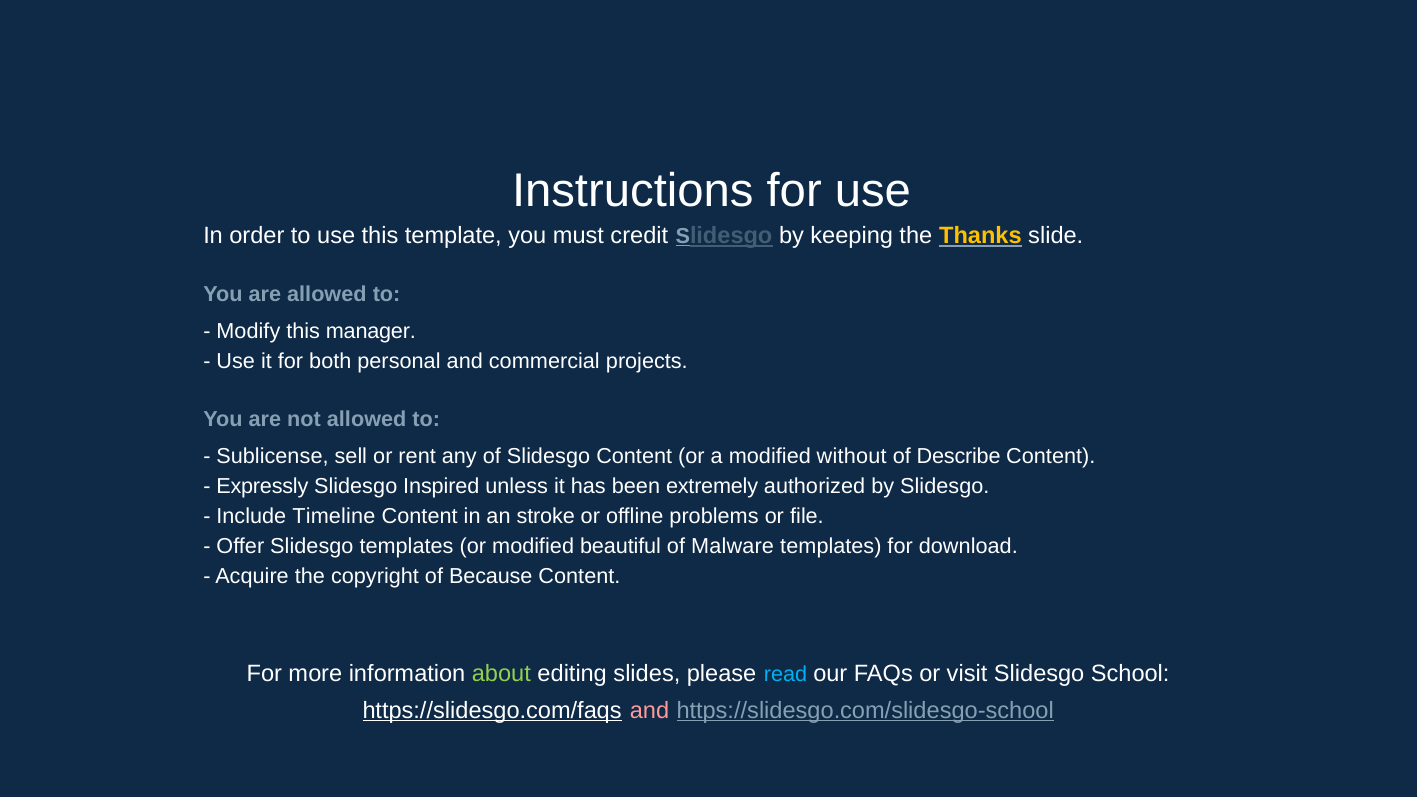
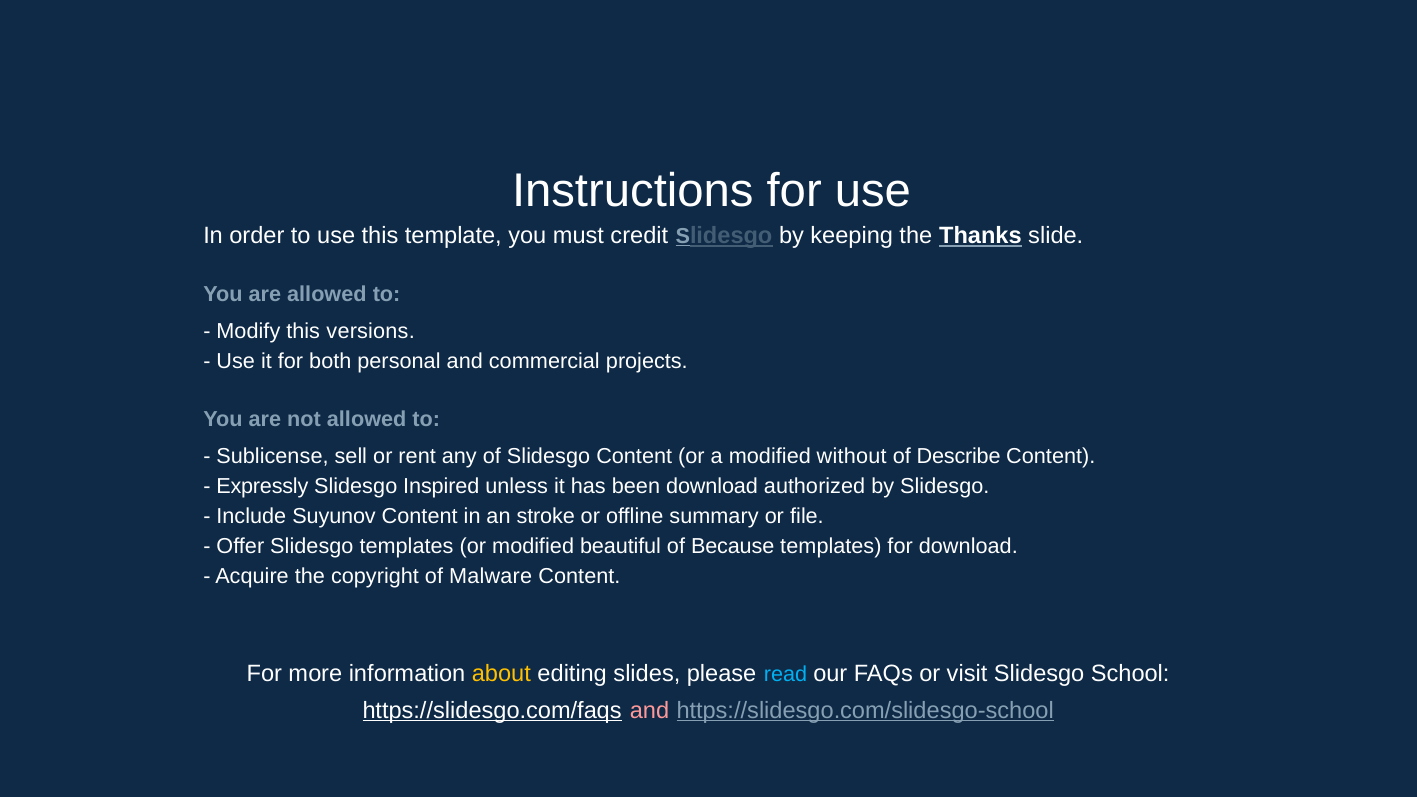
Thanks colour: yellow -> white
manager: manager -> versions
been extremely: extremely -> download
Timeline: Timeline -> Suyunov
problems: problems -> summary
Malware: Malware -> Because
Because: Because -> Malware
about colour: light green -> yellow
